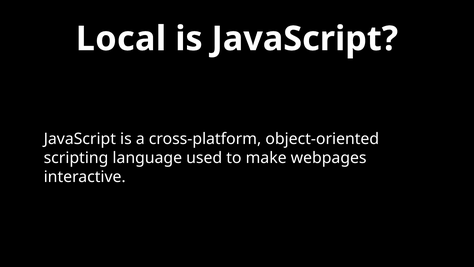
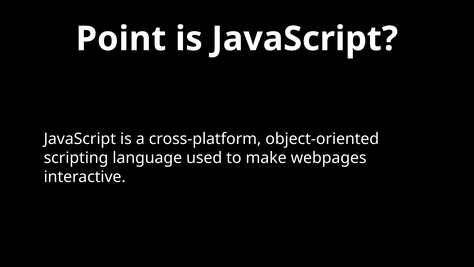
Local: Local -> Point
